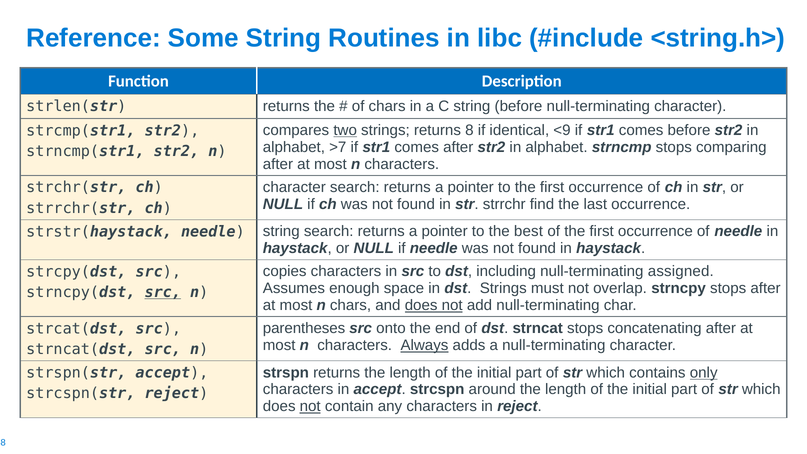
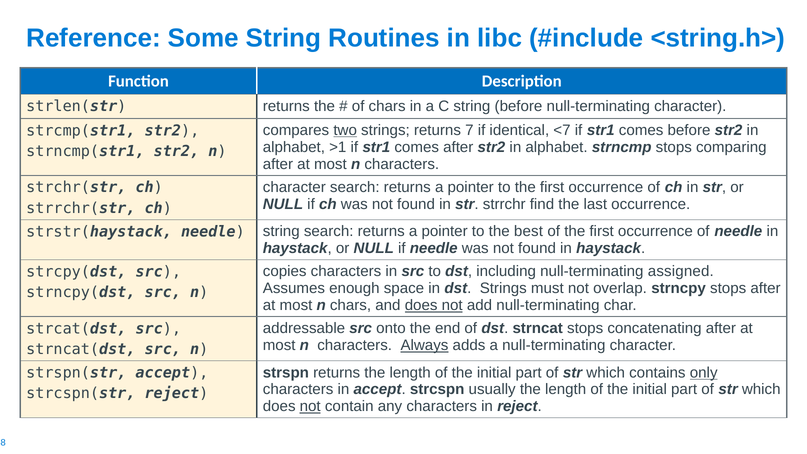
8: 8 -> 7
<9: <9 -> <7
>7: >7 -> >1
src at (163, 292) underline: present -> none
parentheses: parentheses -> addressable
around: around -> usually
